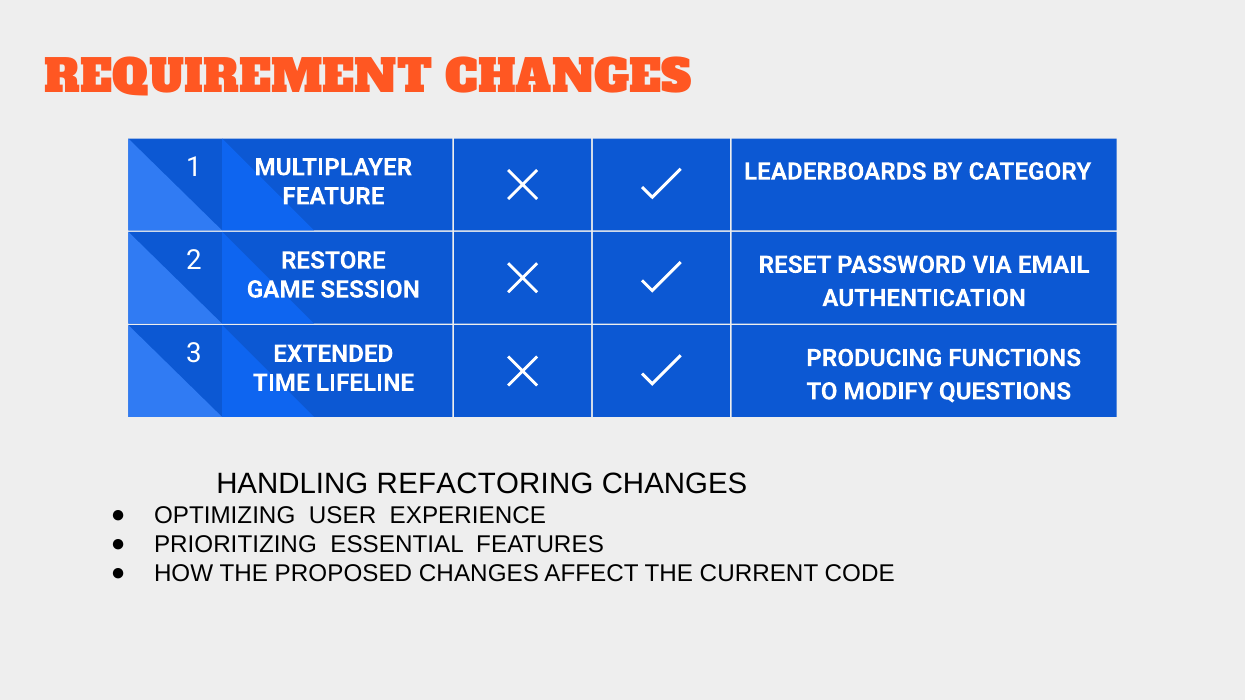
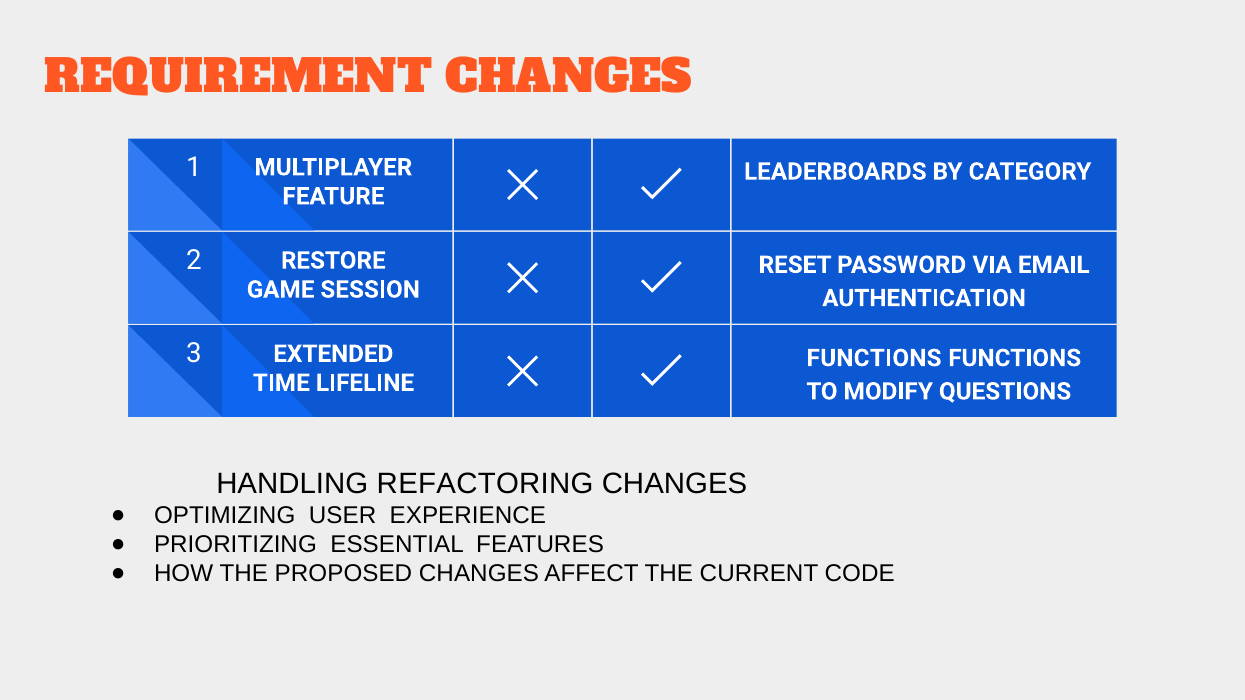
PRODUCING at (874, 358): PRODUCING -> FUNCTIONS
